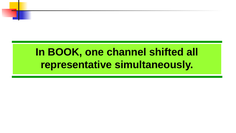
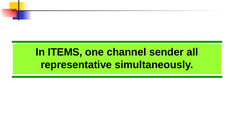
BOOK: BOOK -> ITEMS
shifted: shifted -> sender
